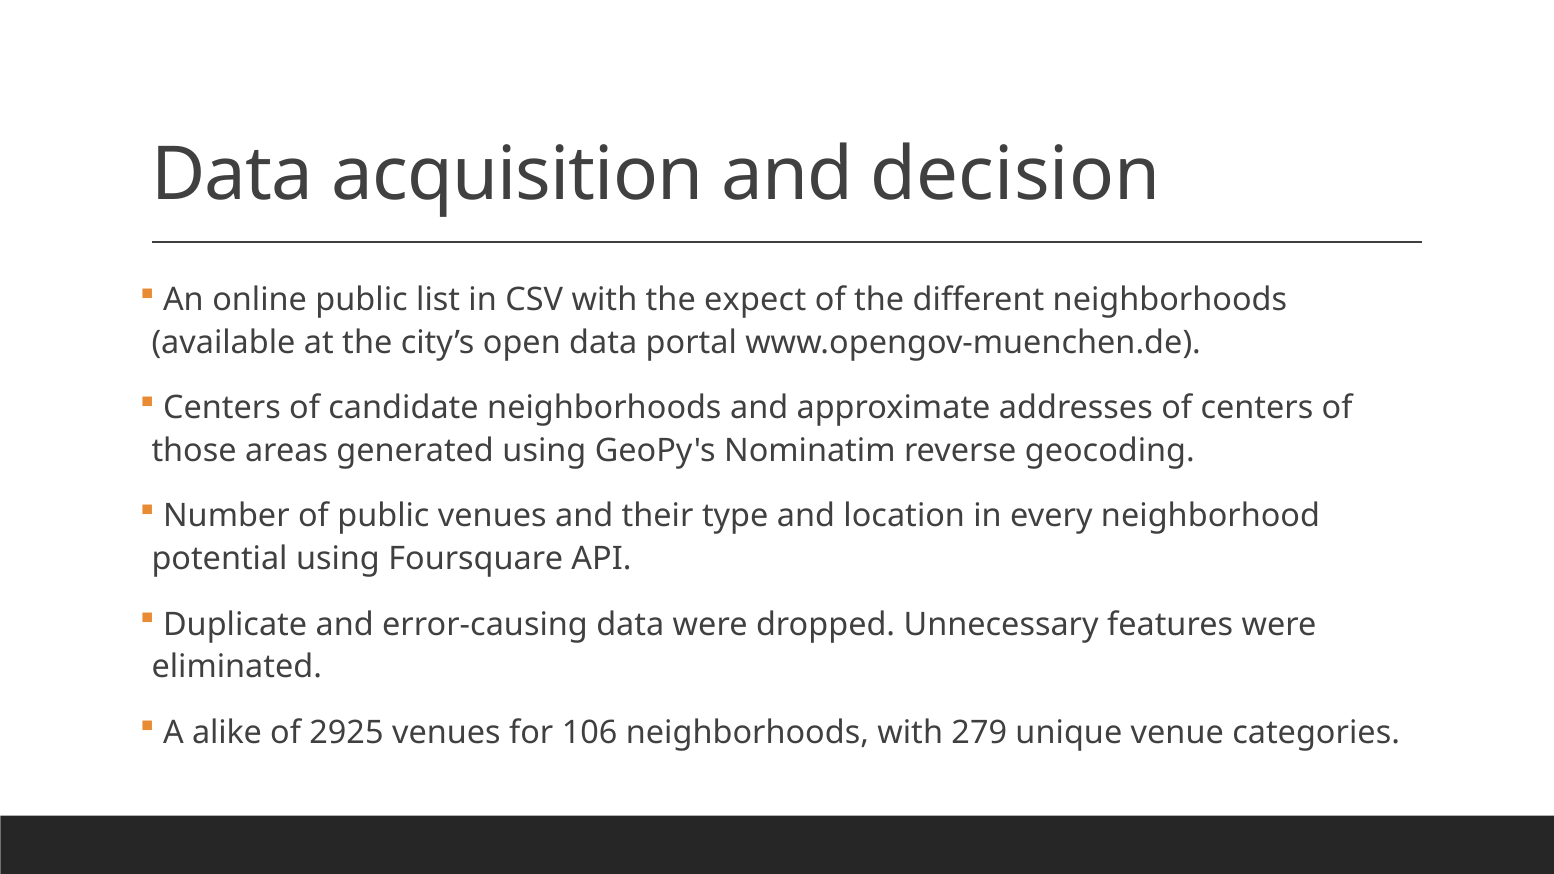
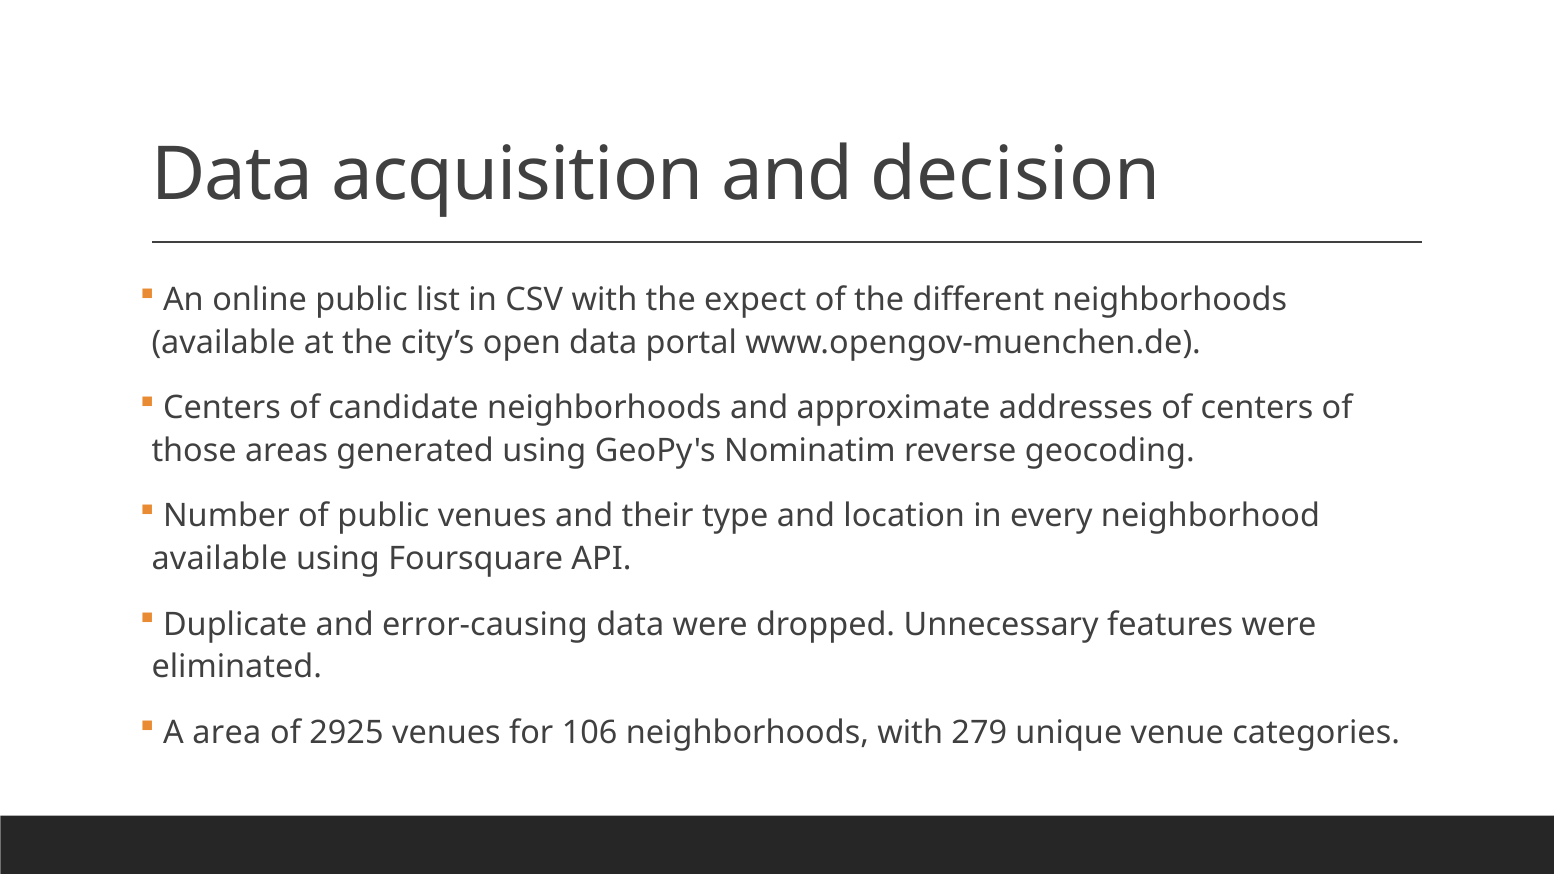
potential at (220, 559): potential -> available
alike: alike -> area
